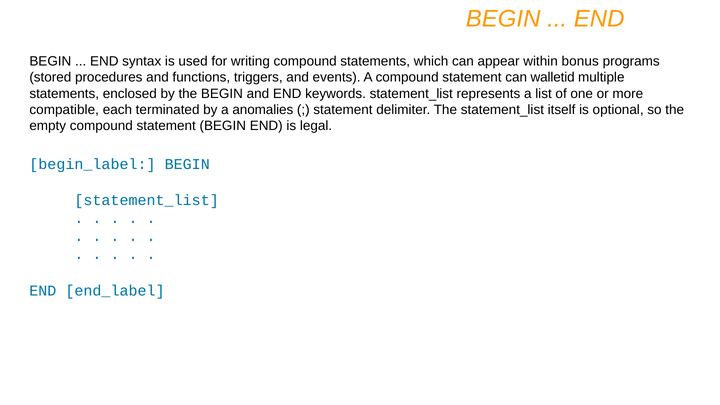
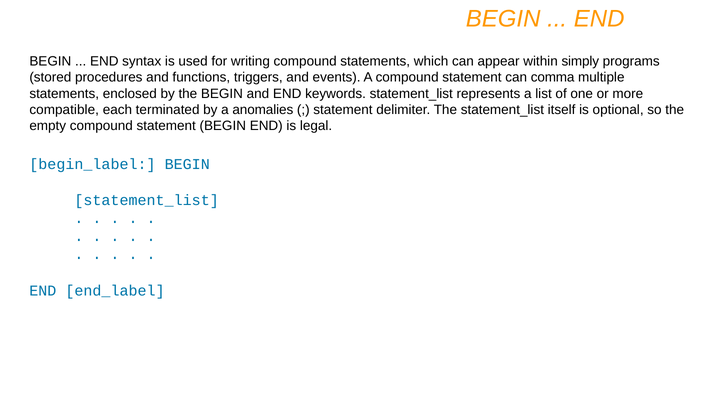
bonus: bonus -> simply
walletid: walletid -> comma
